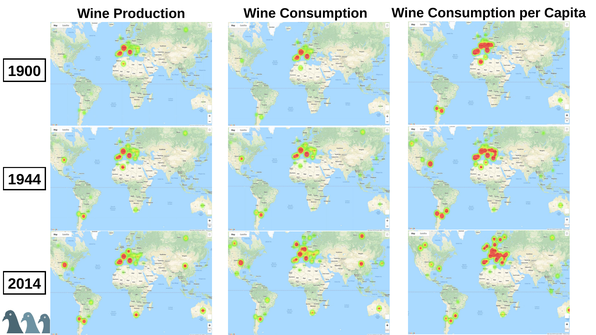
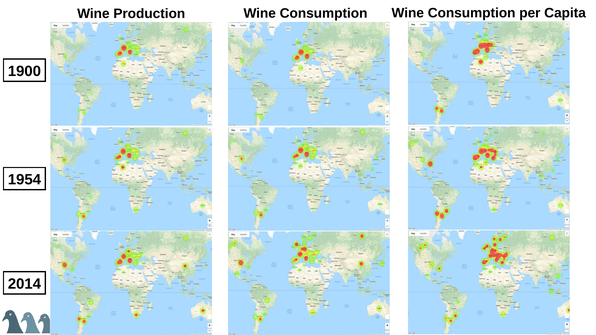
1944: 1944 -> 1954
